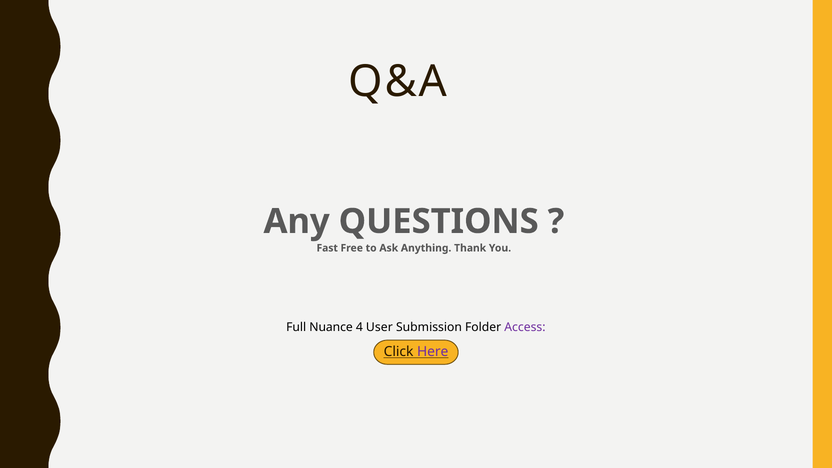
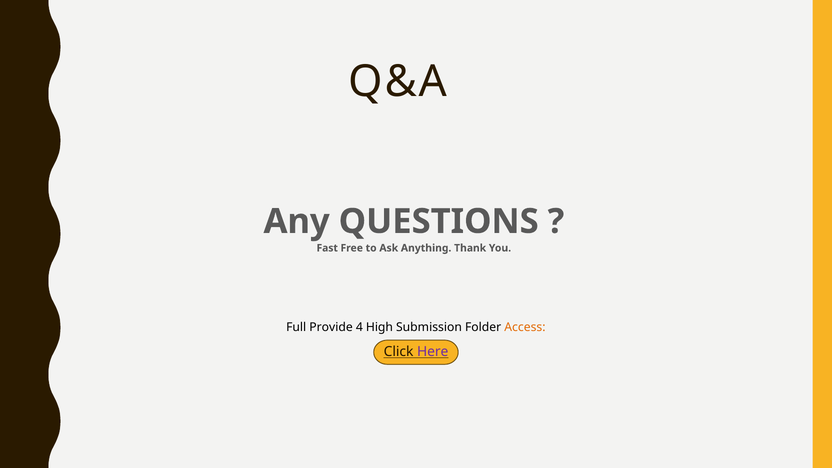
Nuance: Nuance -> Provide
User: User -> High
Access colour: purple -> orange
